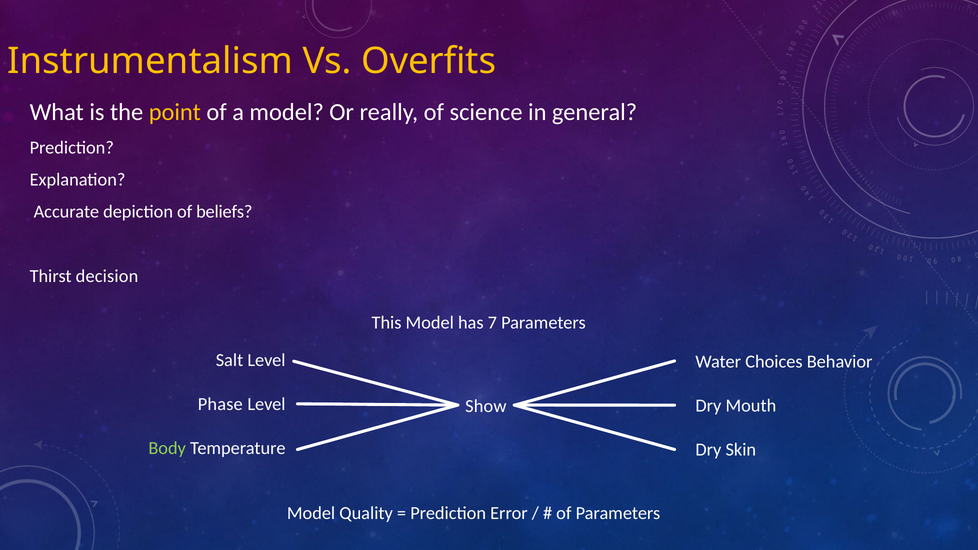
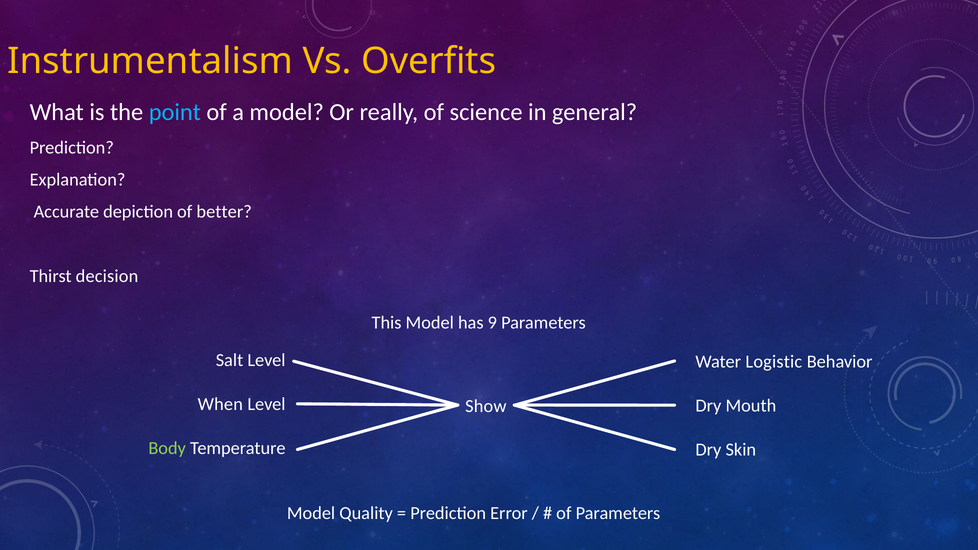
point colour: yellow -> light blue
beliefs: beliefs -> better
7: 7 -> 9
Choices: Choices -> Logistic
Phase: Phase -> When
